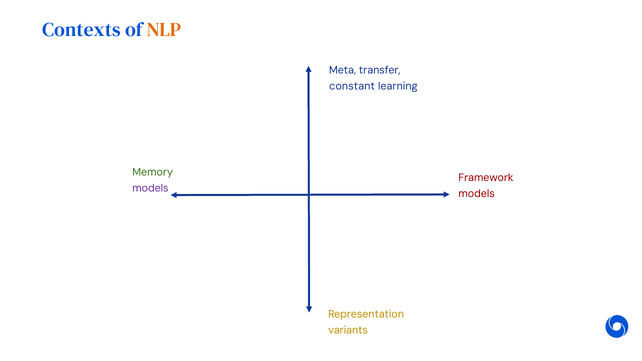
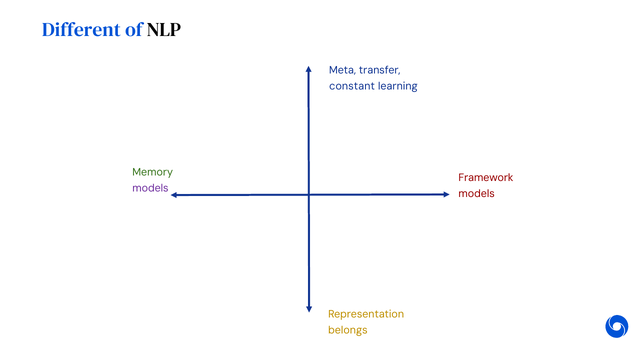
Contexts: Contexts -> Different
NLP colour: orange -> black
variants: variants -> belongs
